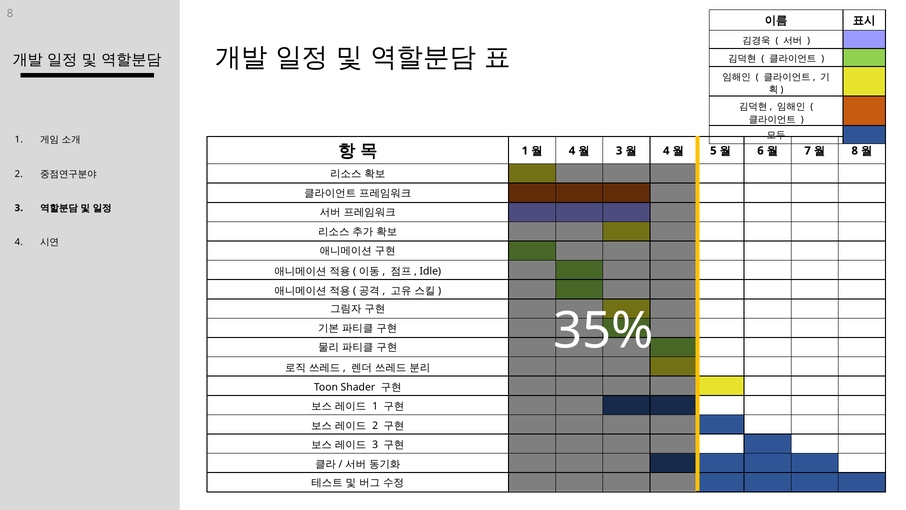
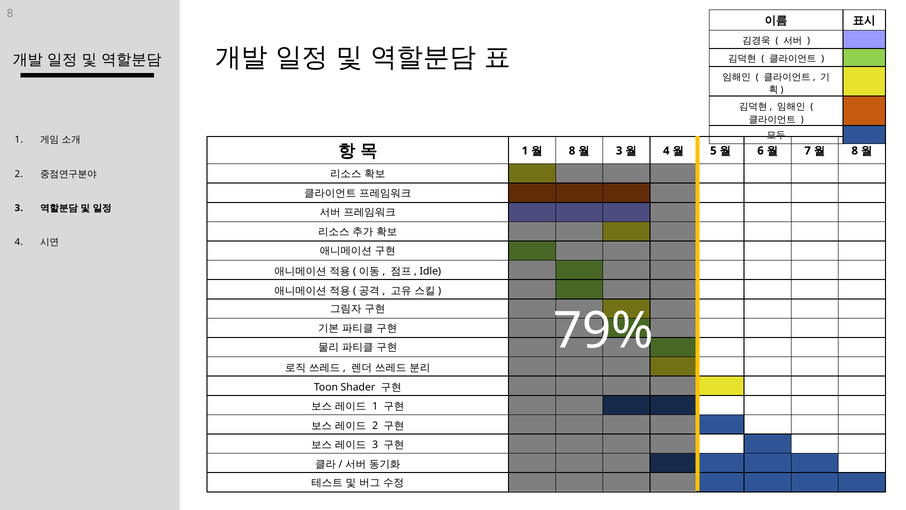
4 at (572, 151): 4 -> 8
35%: 35% -> 79%
